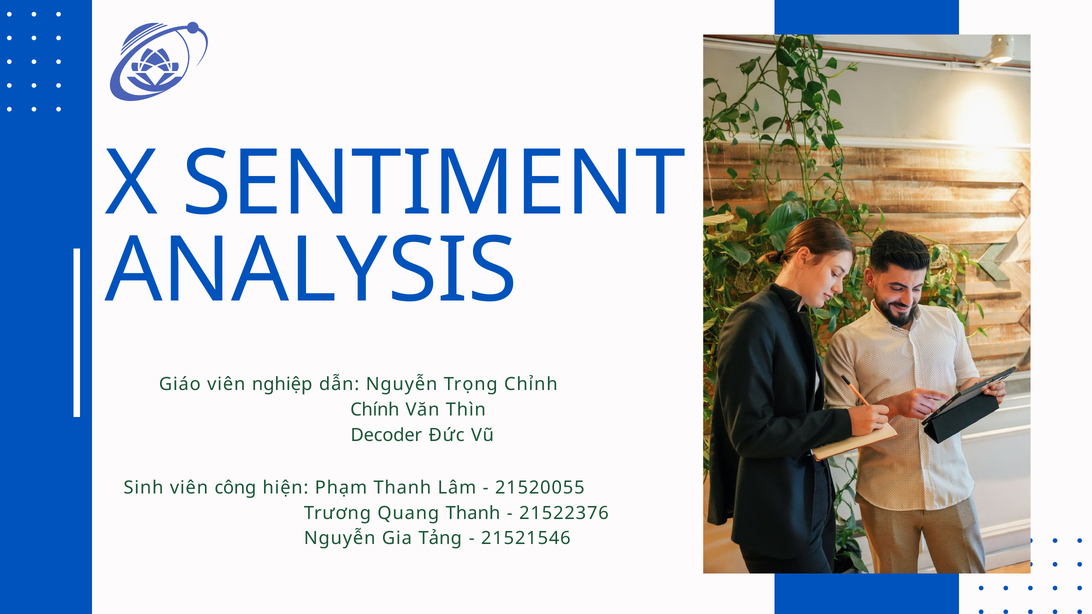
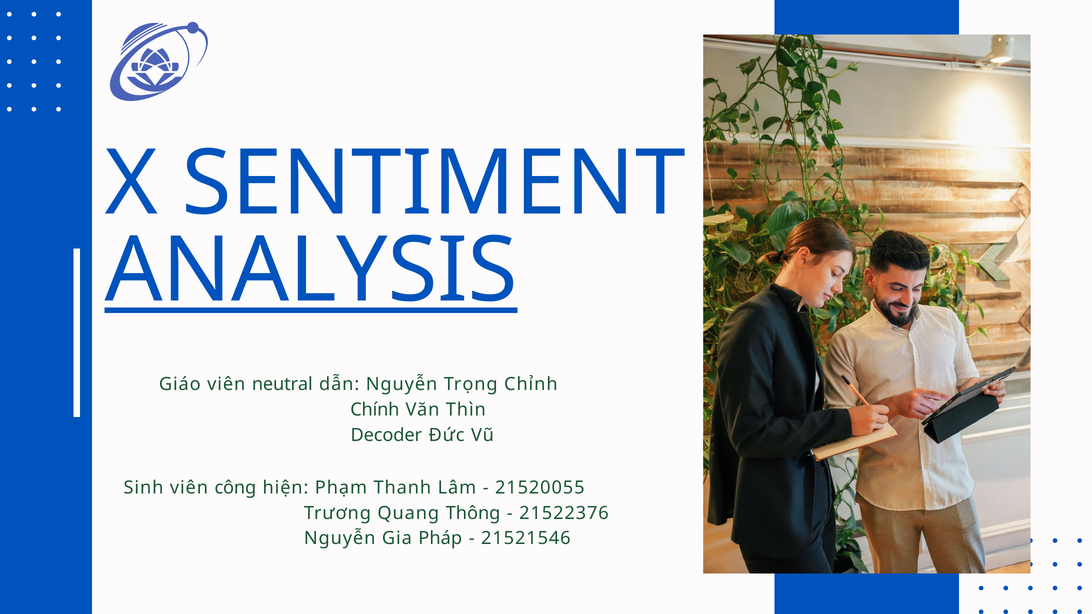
ANALYSIS underline: none -> present
nghiệp: nghiệp -> neutral
Quang Thanh: Thanh -> Thông
Tảng: Tảng -> Pháp
